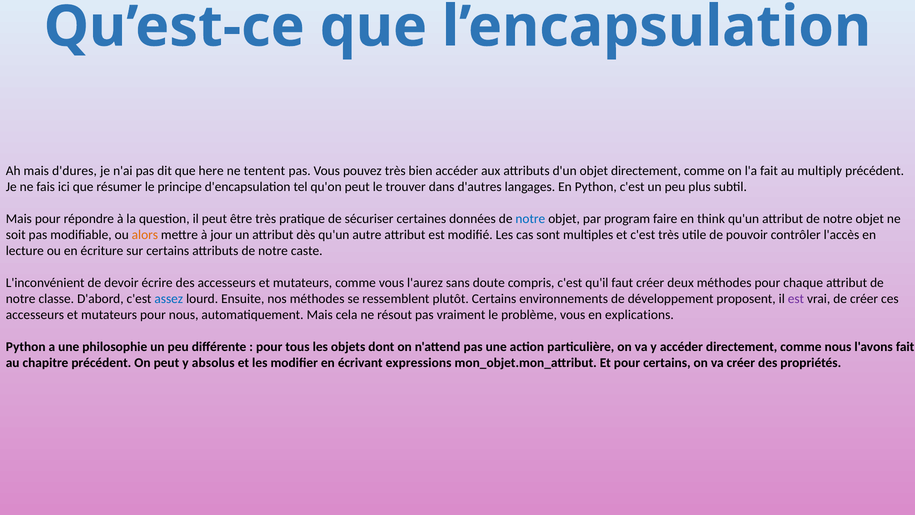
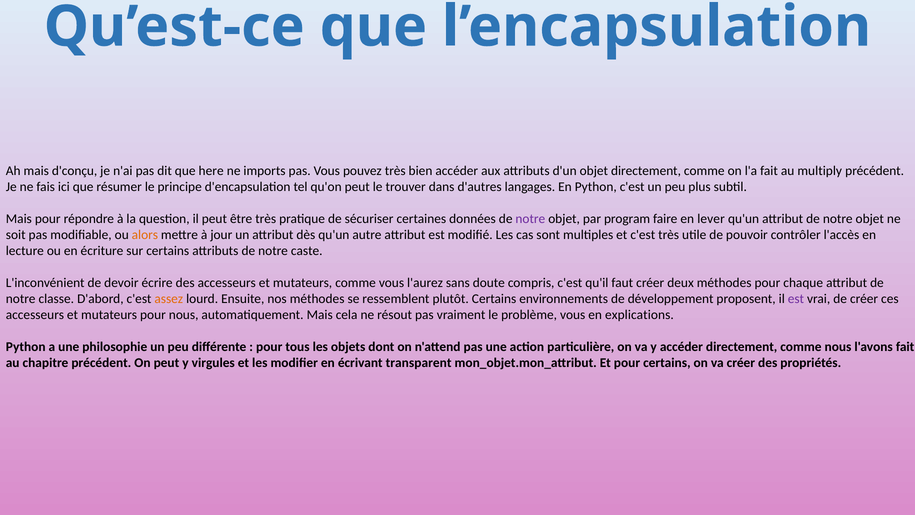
d'dures: d'dures -> d'conçu
tentent: tentent -> imports
notre at (530, 219) colour: blue -> purple
think: think -> lever
assez colour: blue -> orange
absolus: absolus -> virgules
expressions: expressions -> transparent
